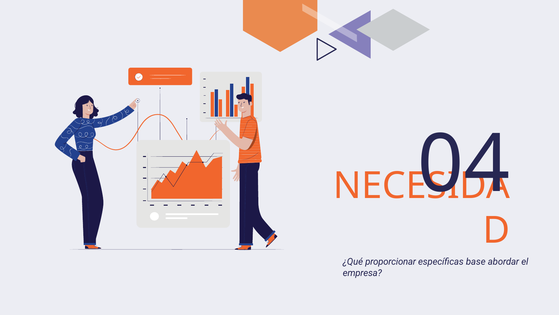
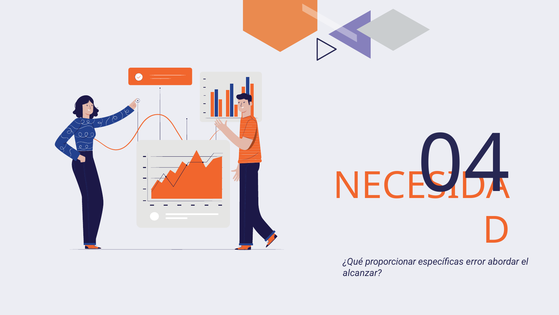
base: base -> error
empresa: empresa -> alcanzar
